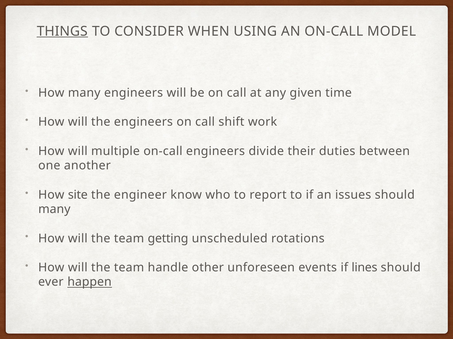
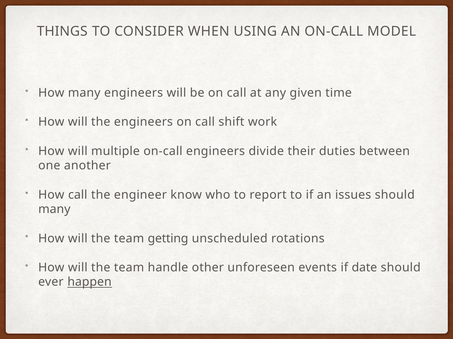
THINGS underline: present -> none
How site: site -> call
lines: lines -> date
